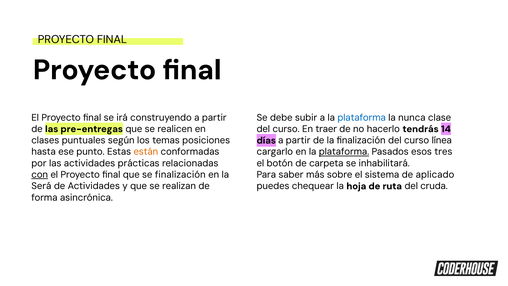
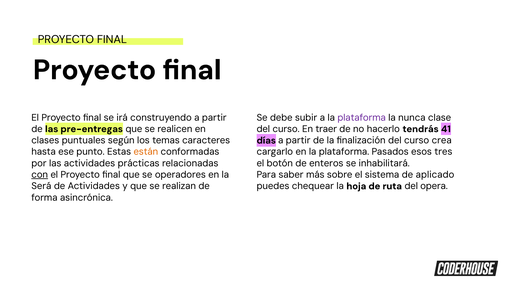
plataforma at (362, 117) colour: blue -> purple
14: 14 -> 41
línea: línea -> crea
posiciones: posiciones -> caracteres
plataforma at (344, 152) underline: present -> none
carpeta: carpeta -> enteros
se finalización: finalización -> operadores
cruda: cruda -> opera
